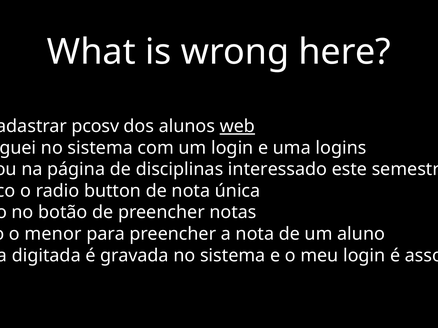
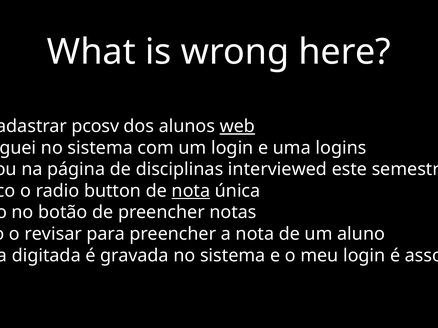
interessado: interessado -> interviewed
nota at (191, 191) underline: none -> present
menor: menor -> revisar
